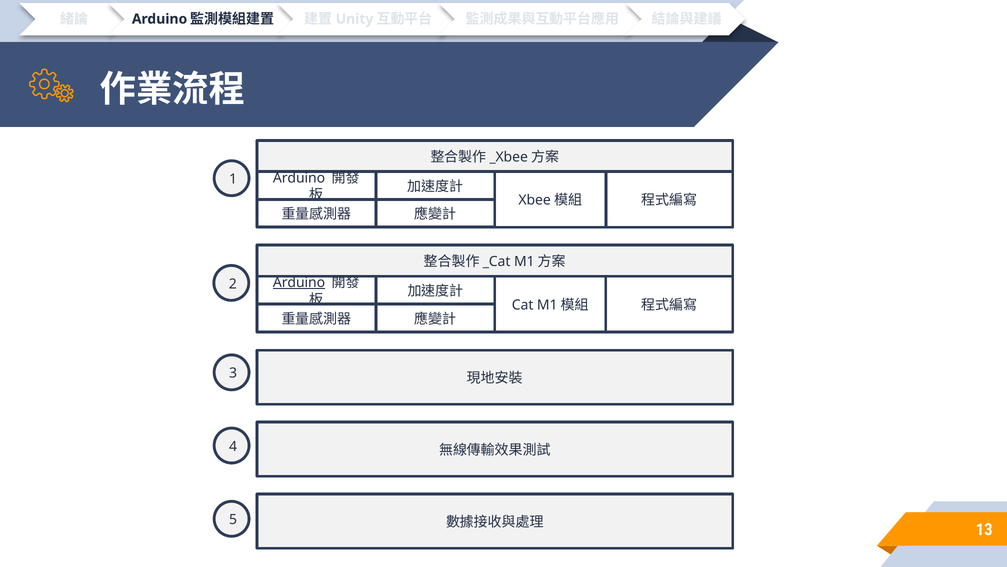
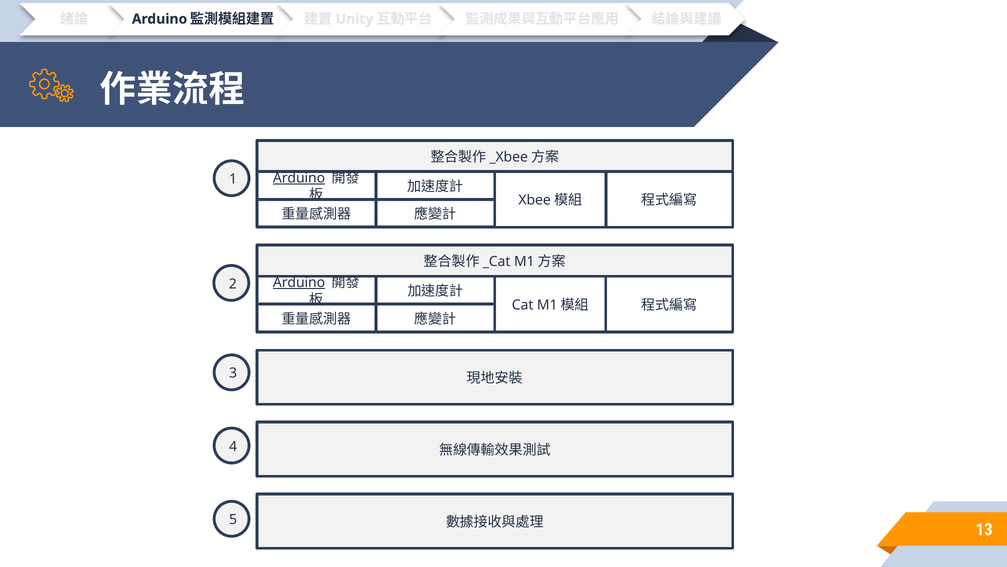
Arduino at (299, 178) underline: none -> present
